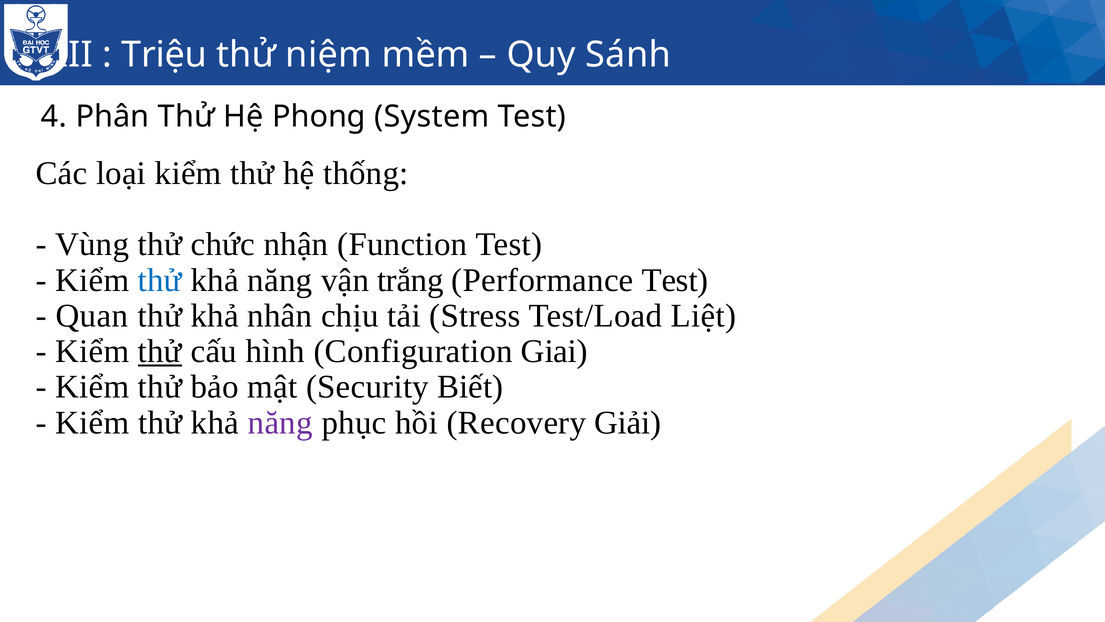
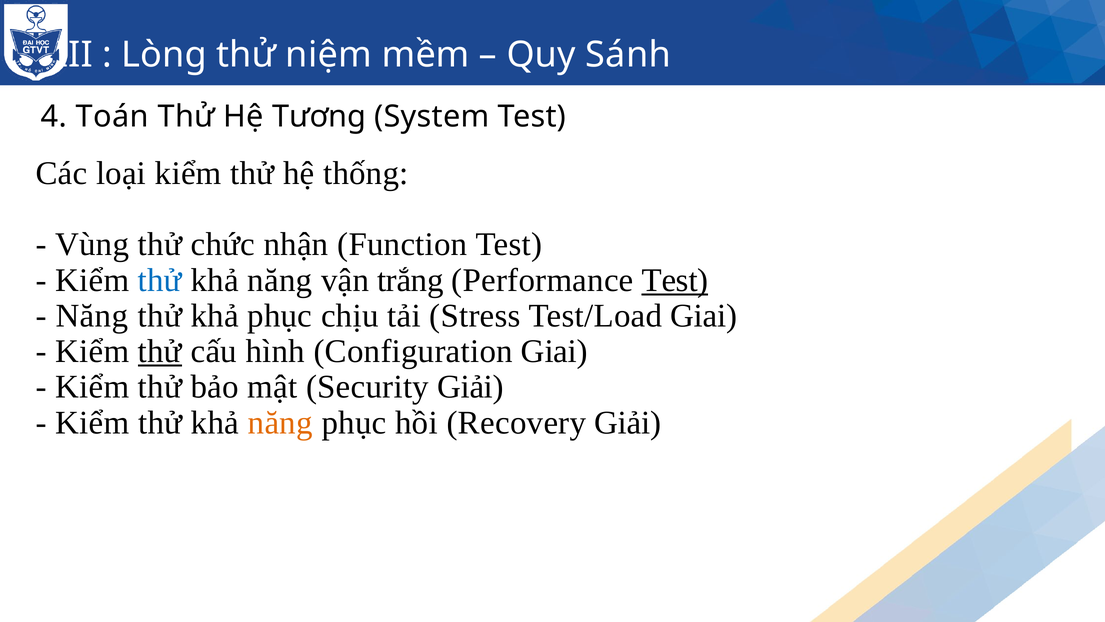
Triệu: Triệu -> Lòng
Phân: Phân -> Toán
Phong: Phong -> Tương
Test at (675, 280) underline: none -> present
Quan at (92, 316): Quan -> Năng
khả nhân: nhân -> phục
Test/Load Liệt: Liệt -> Giai
Security Biết: Biết -> Giải
năng at (280, 422) colour: purple -> orange
